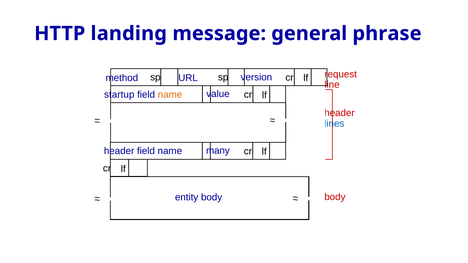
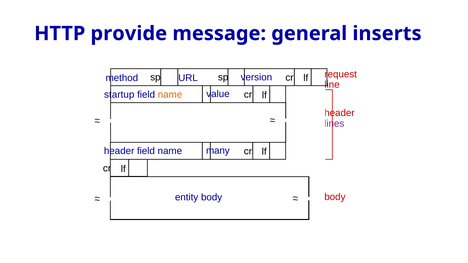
landing: landing -> provide
phrase: phrase -> inserts
lines colour: blue -> purple
